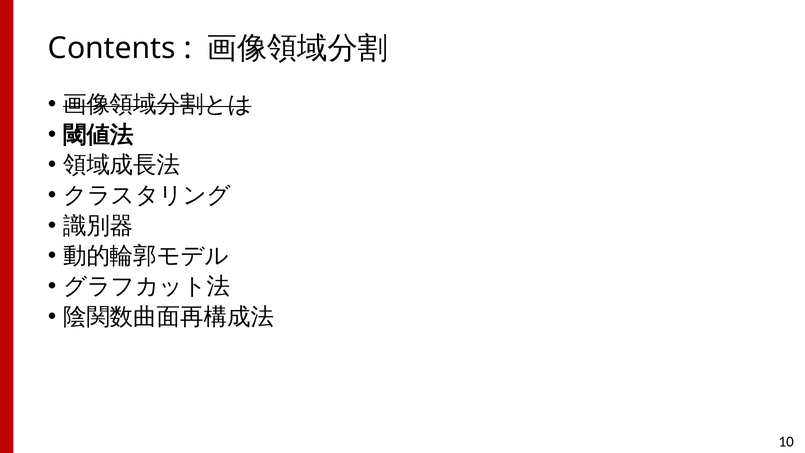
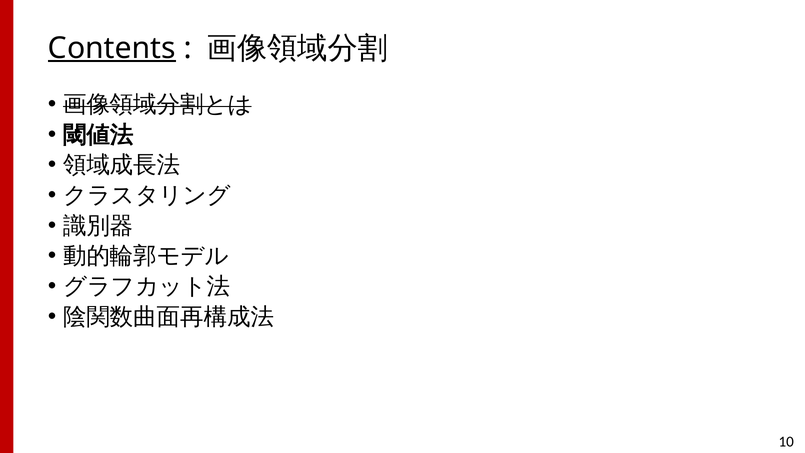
Contents underline: none -> present
